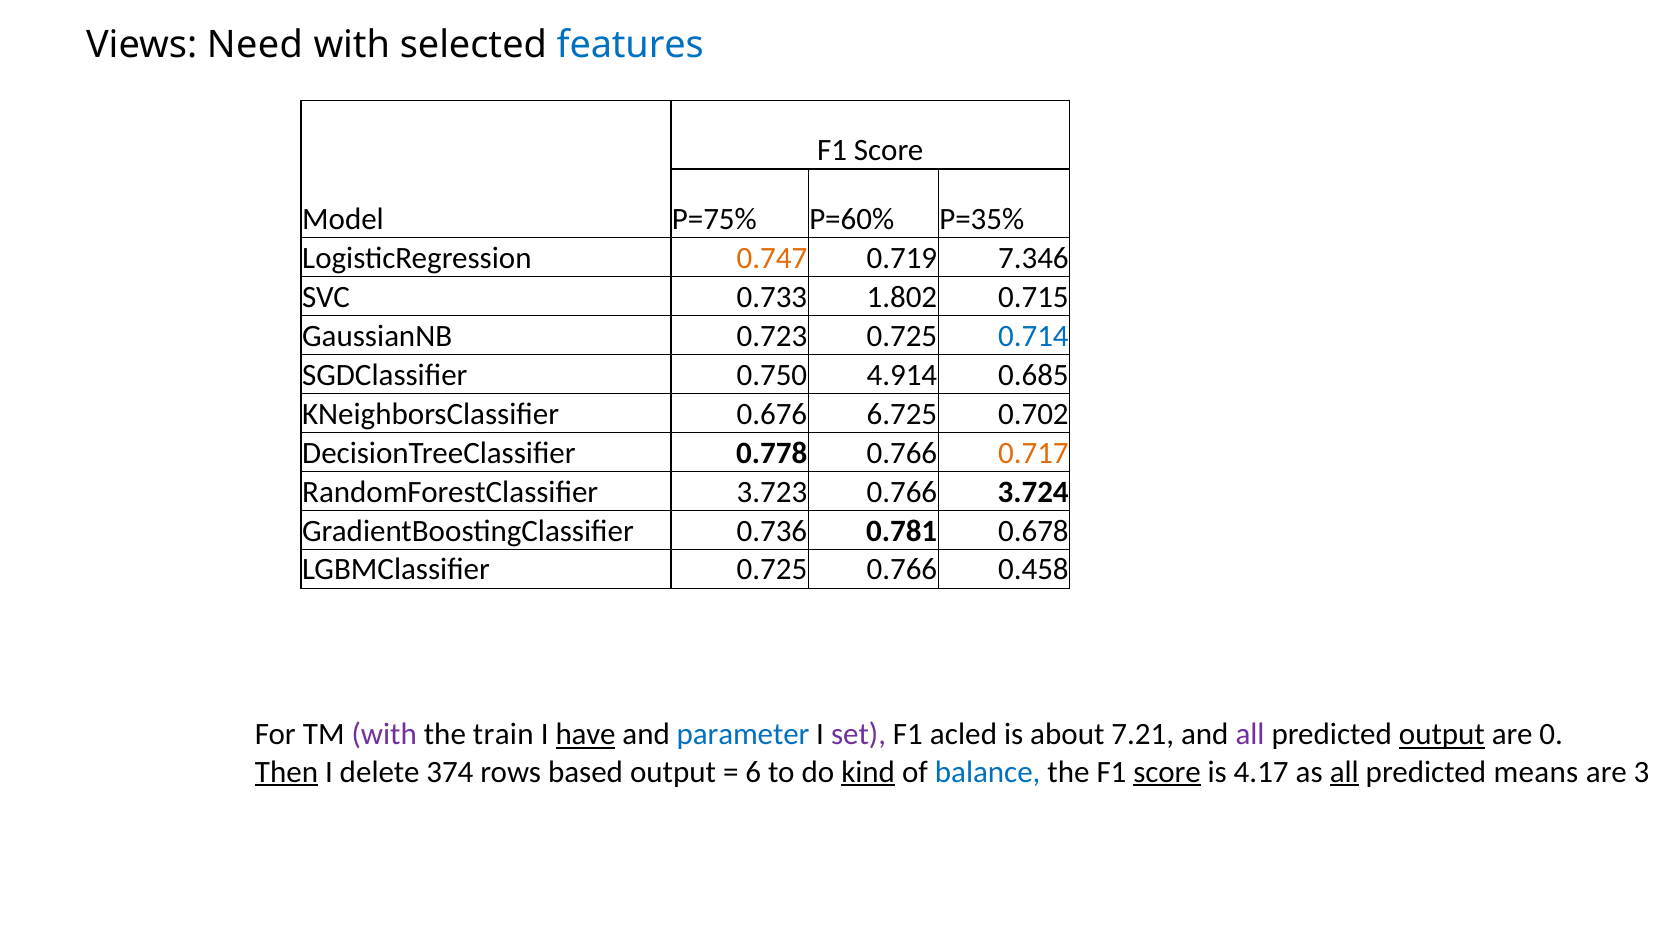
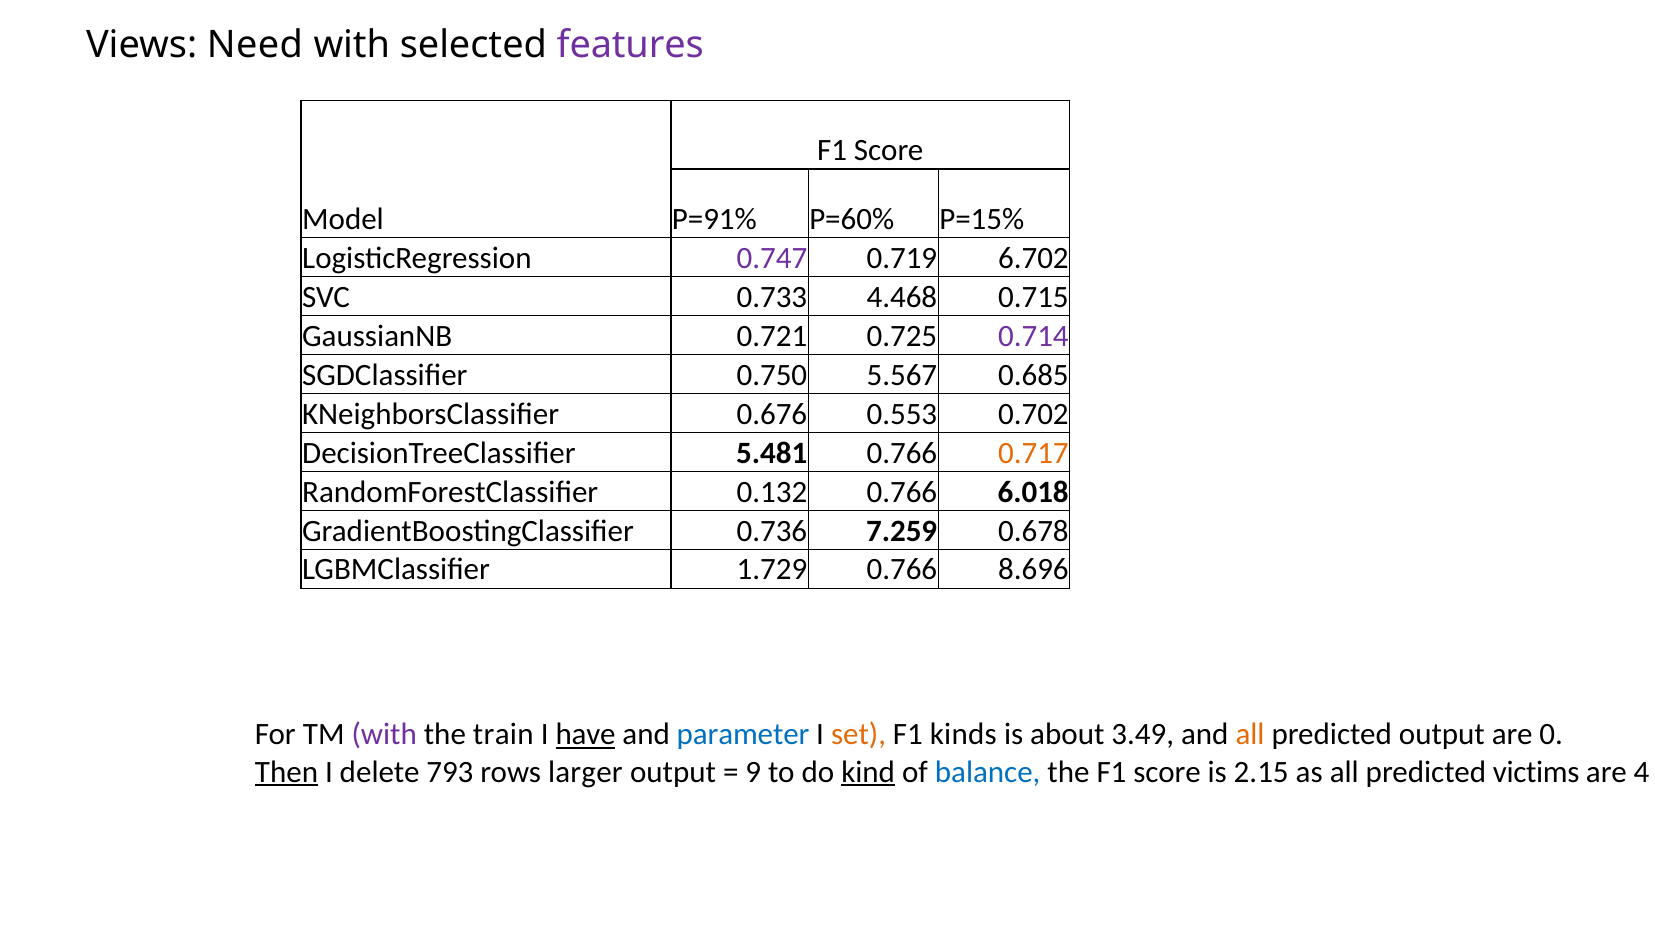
features colour: blue -> purple
P=75%: P=75% -> P=91%
P=35%: P=35% -> P=15%
0.747 colour: orange -> purple
7.346: 7.346 -> 6.702
1.802: 1.802 -> 4.468
0.723: 0.723 -> 0.721
0.714 colour: blue -> purple
4.914: 4.914 -> 5.567
6.725: 6.725 -> 0.553
0.778: 0.778 -> 5.481
3.723: 3.723 -> 0.132
3.724: 3.724 -> 6.018
0.781: 0.781 -> 7.259
LGBMClassifier 0.725: 0.725 -> 1.729
0.458: 0.458 -> 8.696
set colour: purple -> orange
acled: acled -> kinds
7.21: 7.21 -> 3.49
all at (1250, 735) colour: purple -> orange
output at (1442, 735) underline: present -> none
374: 374 -> 793
based: based -> larger
6: 6 -> 9
score at (1167, 772) underline: present -> none
4.17: 4.17 -> 2.15
all at (1344, 772) underline: present -> none
means: means -> victims
3: 3 -> 4
